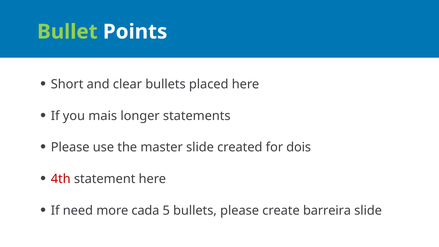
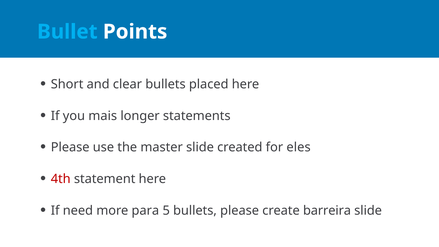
Bullet colour: light green -> light blue
dois: dois -> eles
cada: cada -> para
